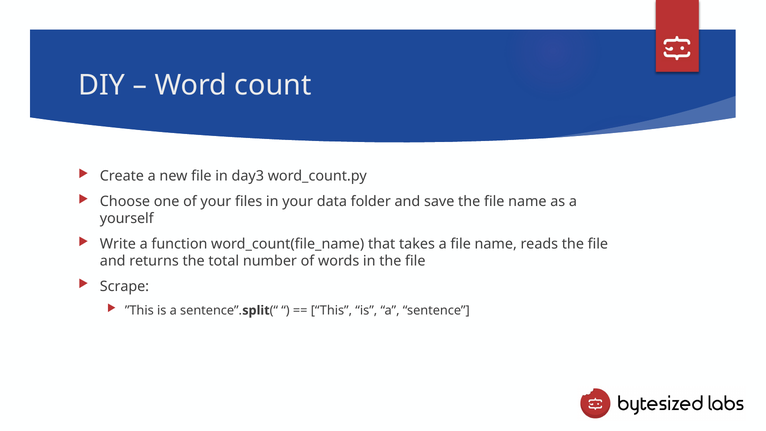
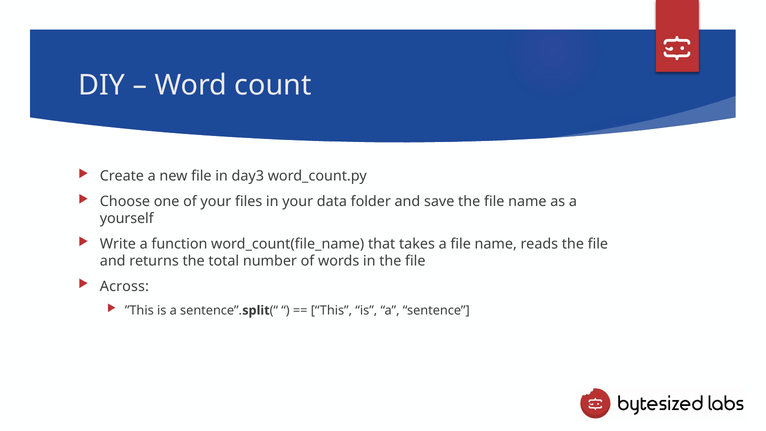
Scrape: Scrape -> Across
